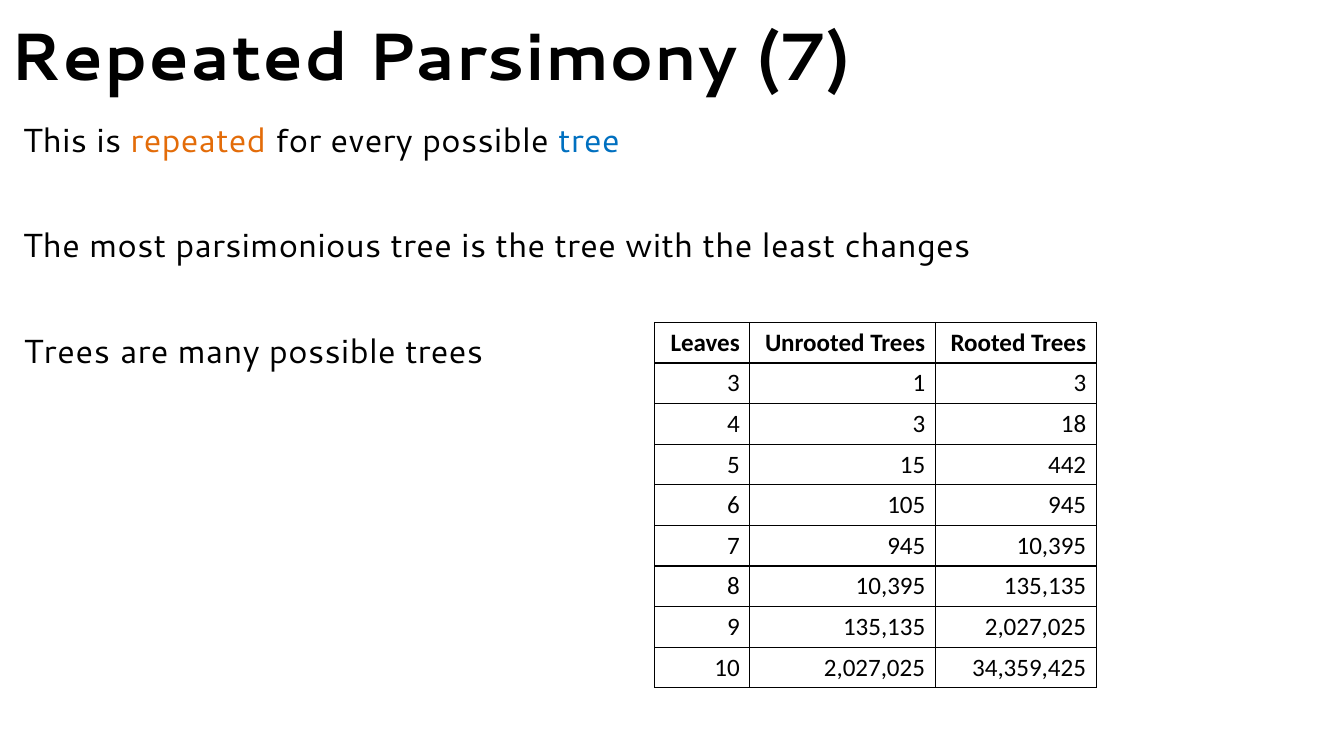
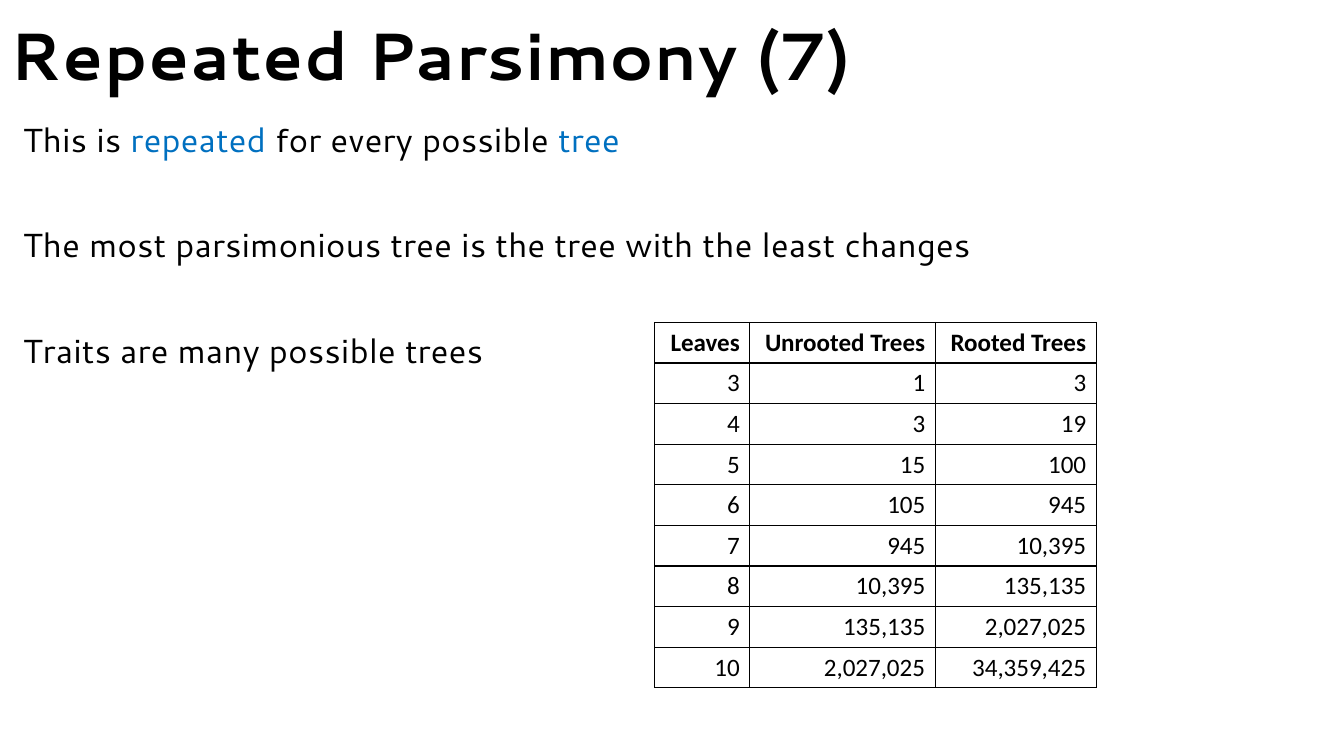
repeated at (198, 141) colour: orange -> blue
Trees at (67, 352): Trees -> Traits
18: 18 -> 19
442: 442 -> 100
